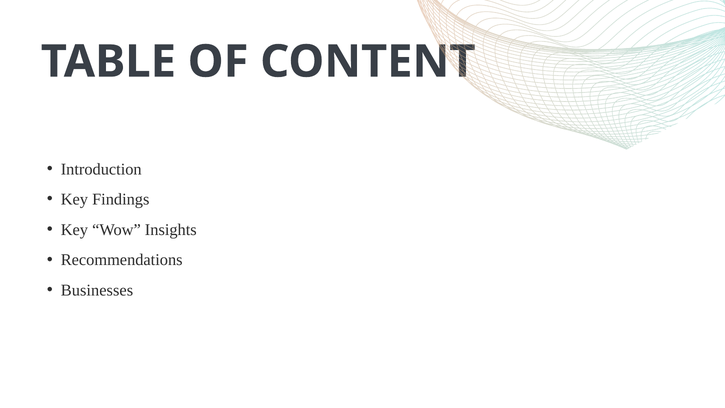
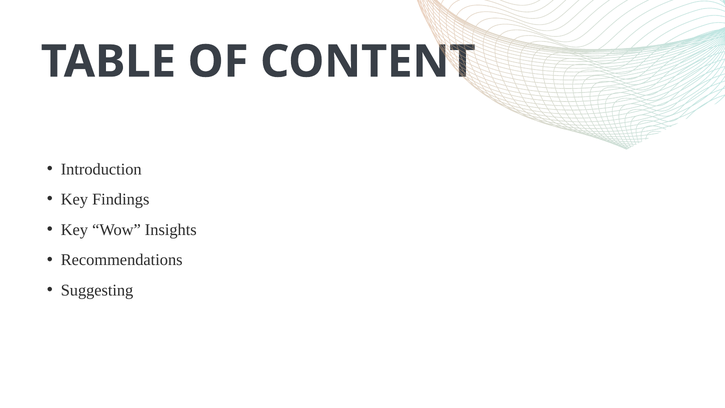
Businesses: Businesses -> Suggesting
